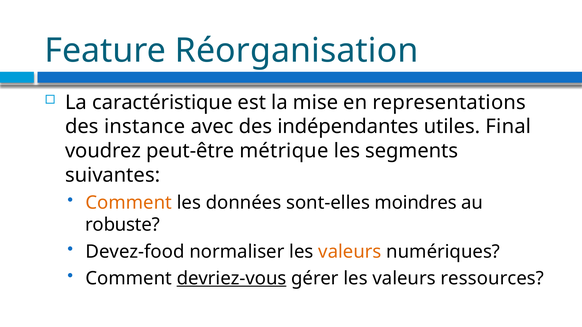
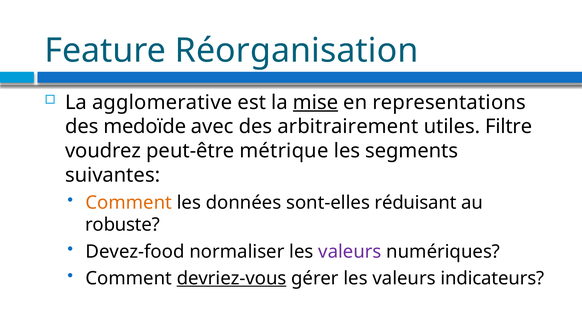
caractéristique: caractéristique -> agglomerative
mise underline: none -> present
instance: instance -> medoïde
indépendantes: indépendantes -> arbitrairement
Final: Final -> Filtre
moindres: moindres -> réduisant
valeurs at (350, 252) colour: orange -> purple
ressources: ressources -> indicateurs
